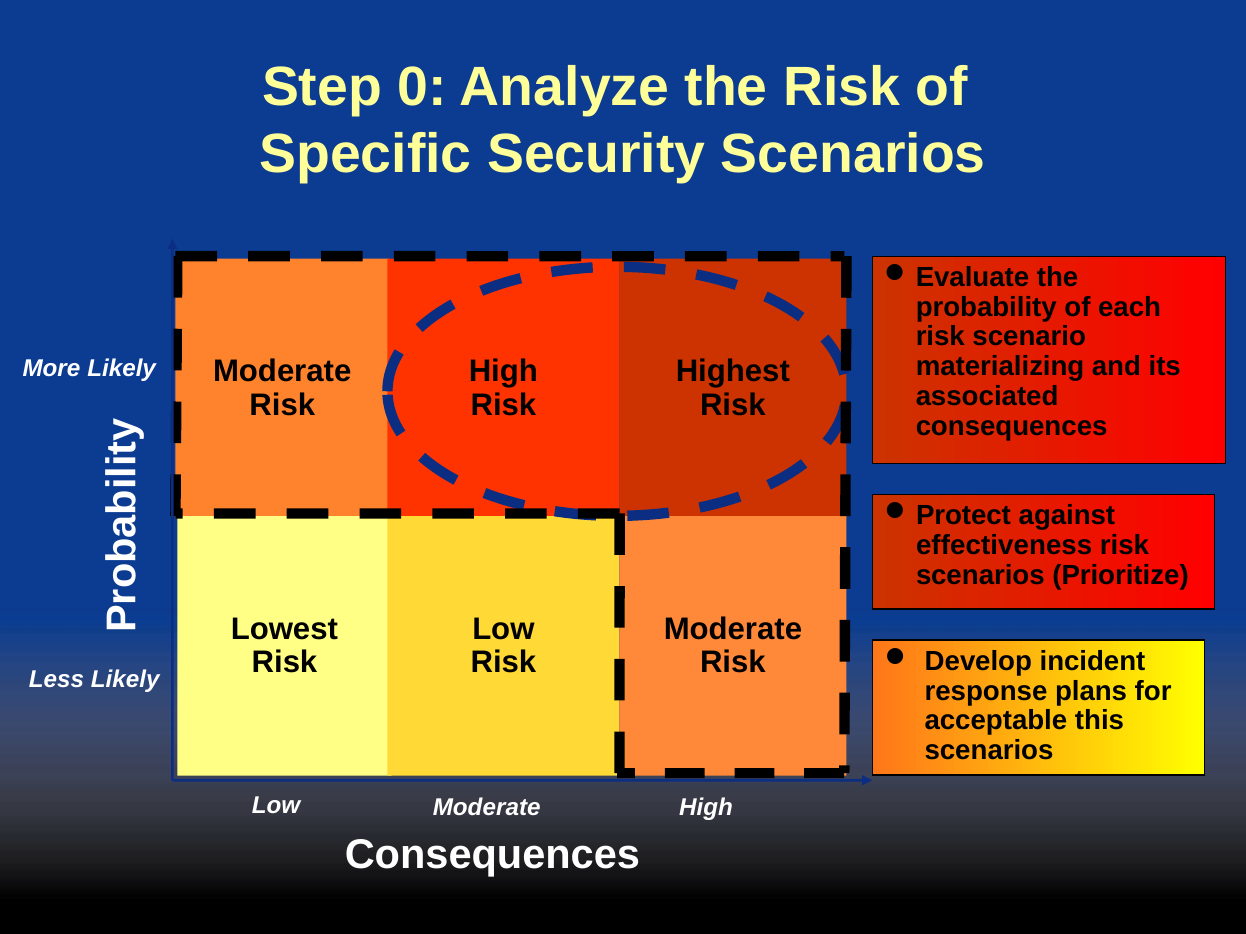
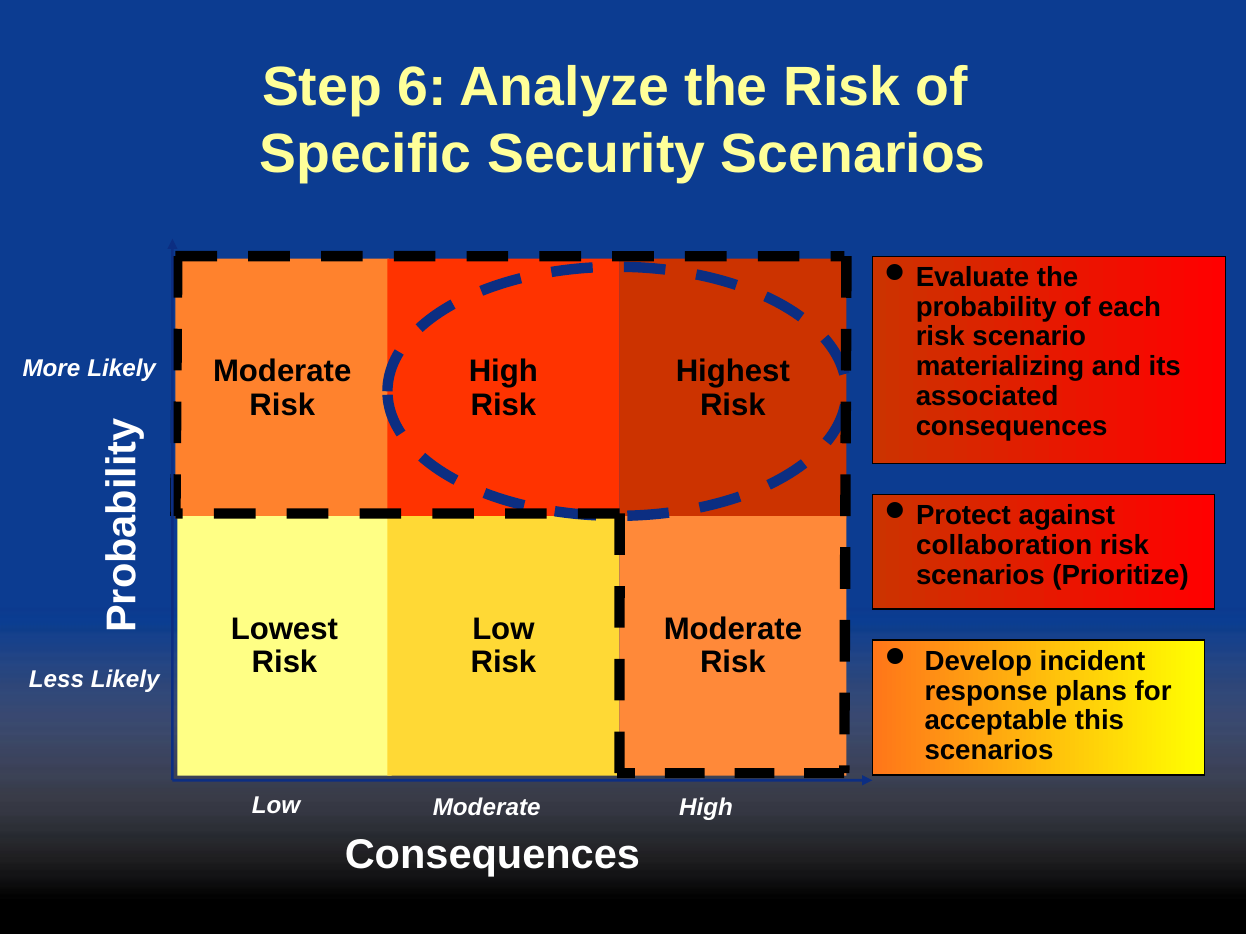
0: 0 -> 6
effectiveness: effectiveness -> collaboration
